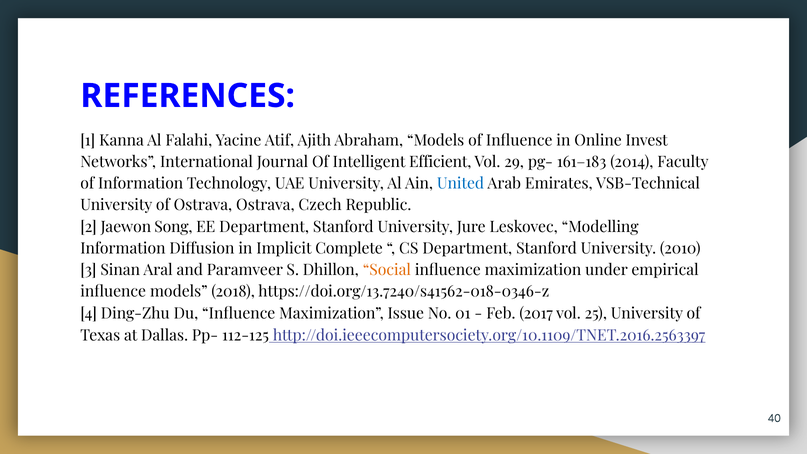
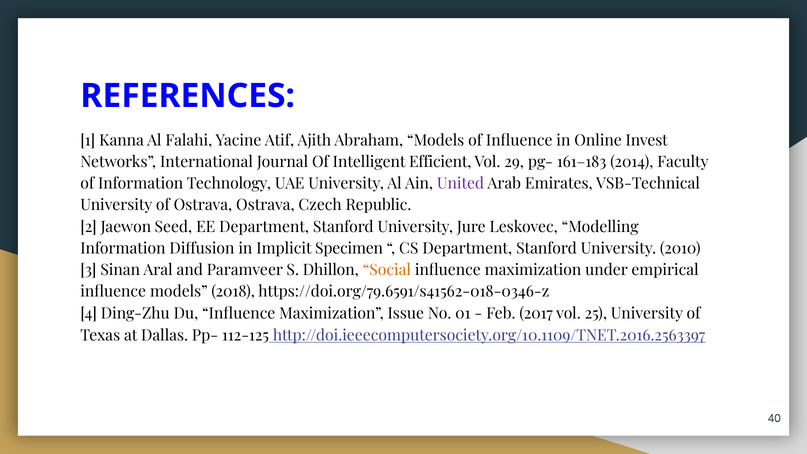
United colour: blue -> purple
Song: Song -> Seed
Complete: Complete -> Specimen
https://doi.org/13.7240/s41562-018-0346-z: https://doi.org/13.7240/s41562-018-0346-z -> https://doi.org/79.6591/s41562-018-0346-z
